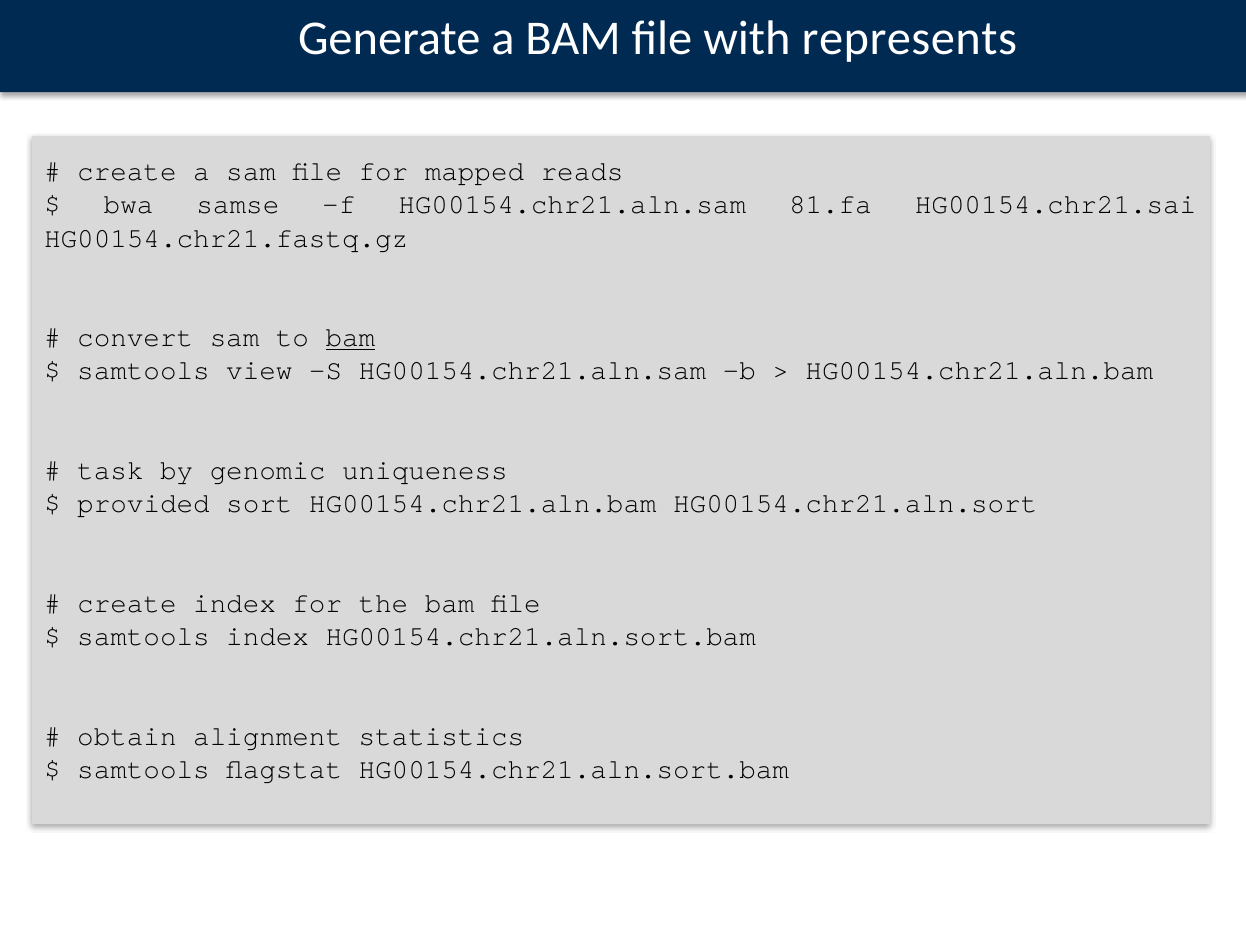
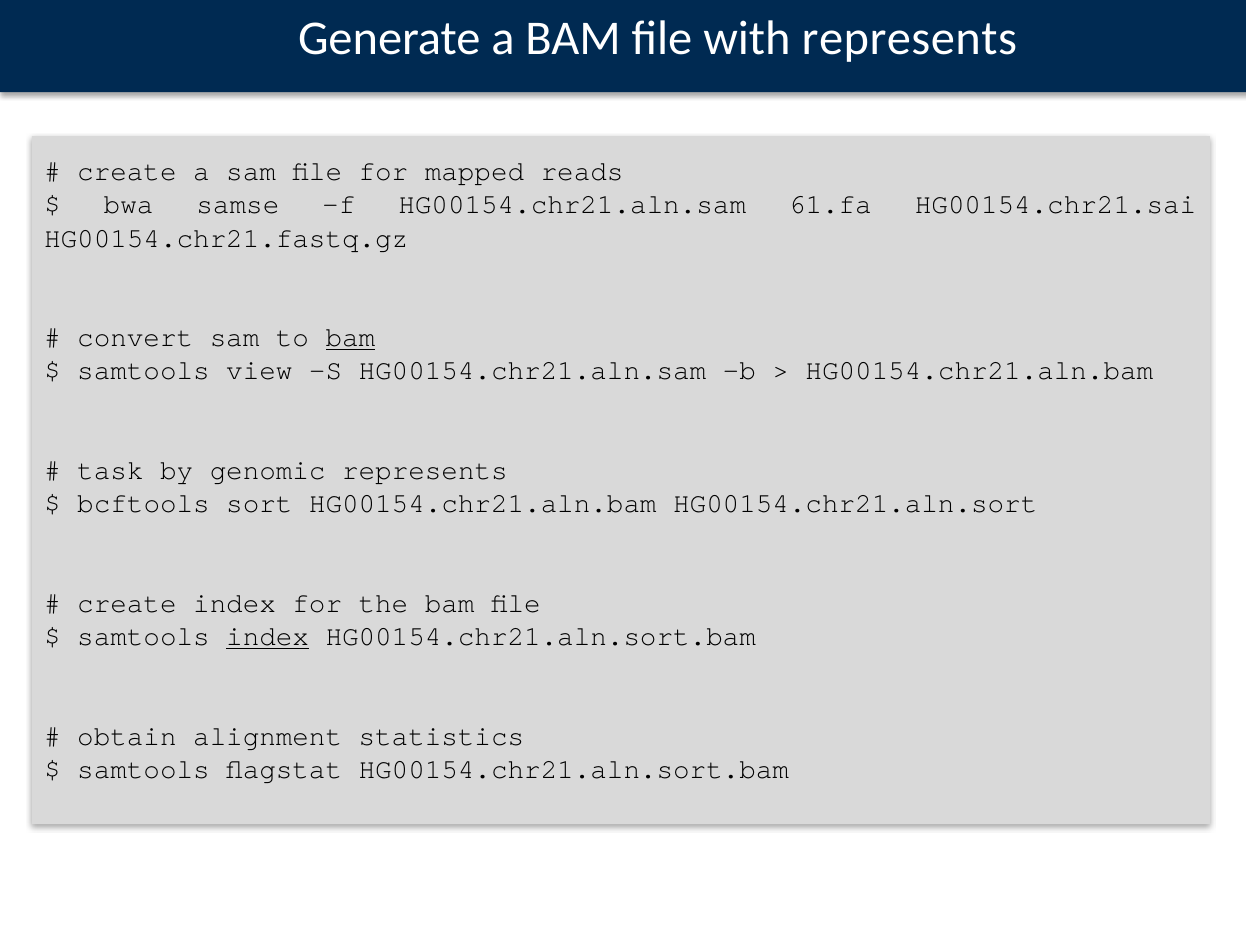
81.fa: 81.fa -> 61.fa
genomic uniqueness: uniqueness -> represents
provided: provided -> bcftools
index at (268, 636) underline: none -> present
